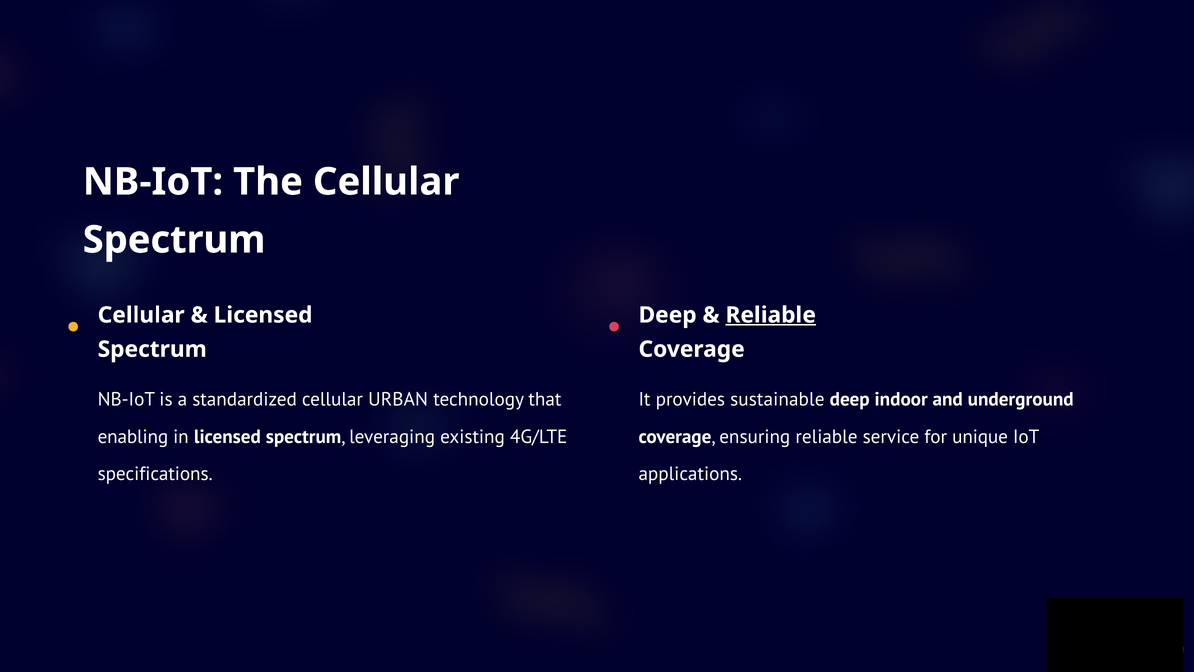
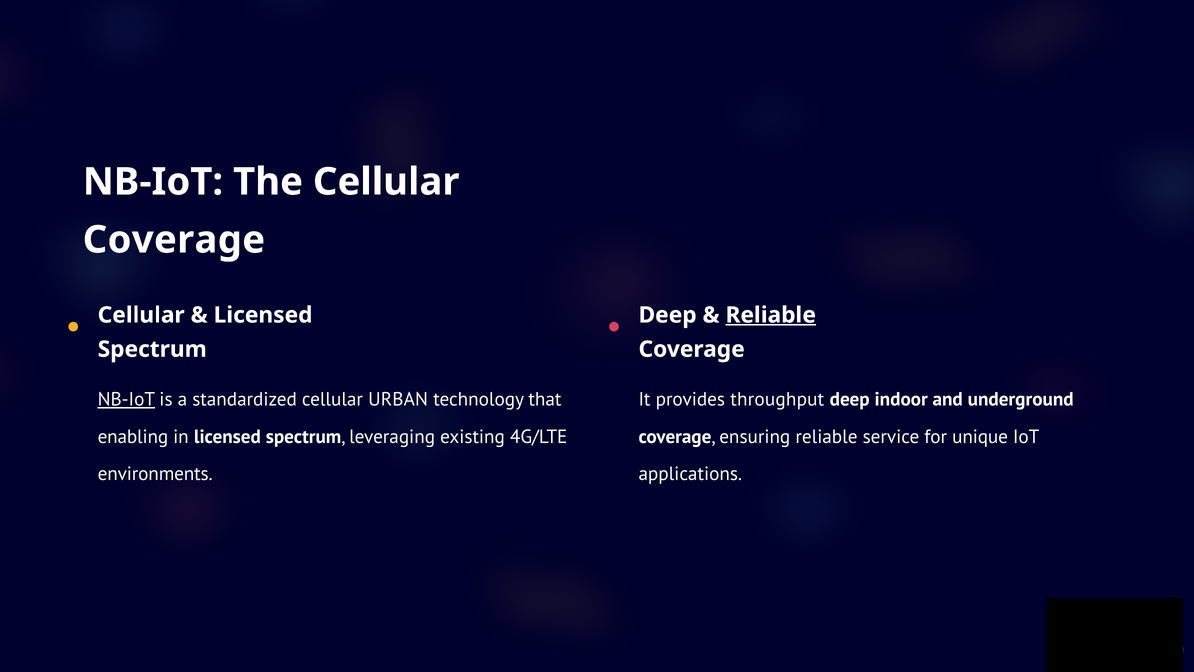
Spectrum at (174, 240): Spectrum -> Coverage
NB-IoT at (126, 399) underline: none -> present
sustainable: sustainable -> throughput
specifications: specifications -> environments
